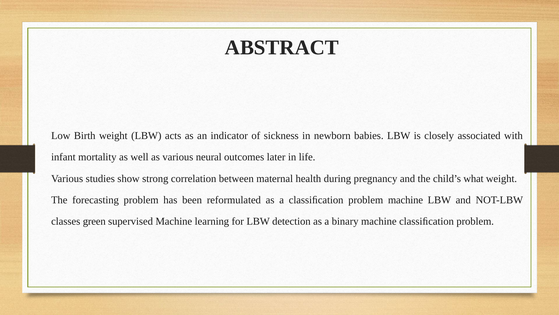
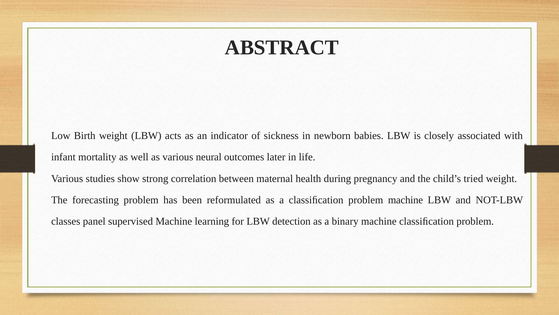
what: what -> tried
green: green -> panel
